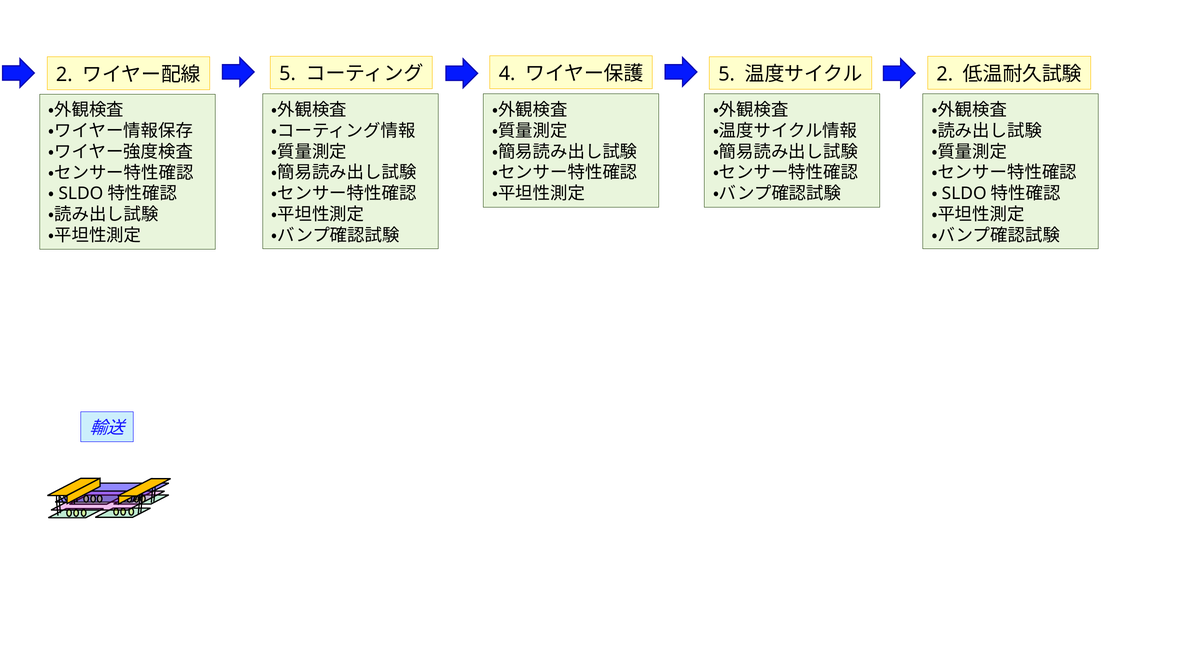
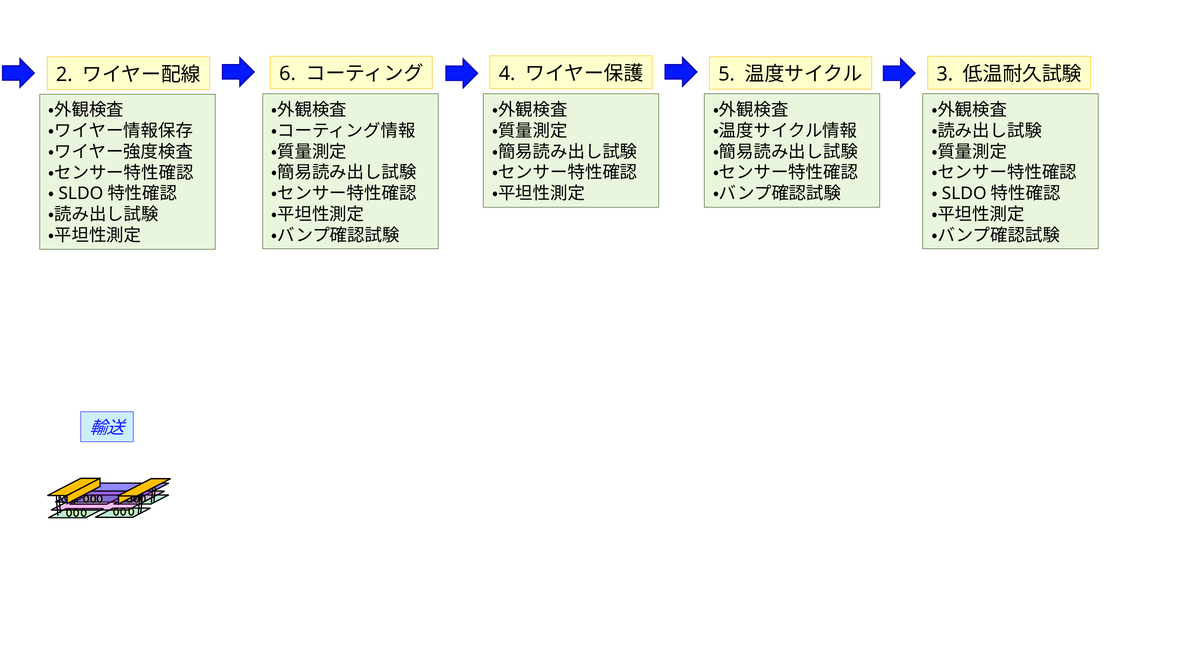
5 at (288, 74): 5 -> 6
2 at (945, 74): 2 -> 3
